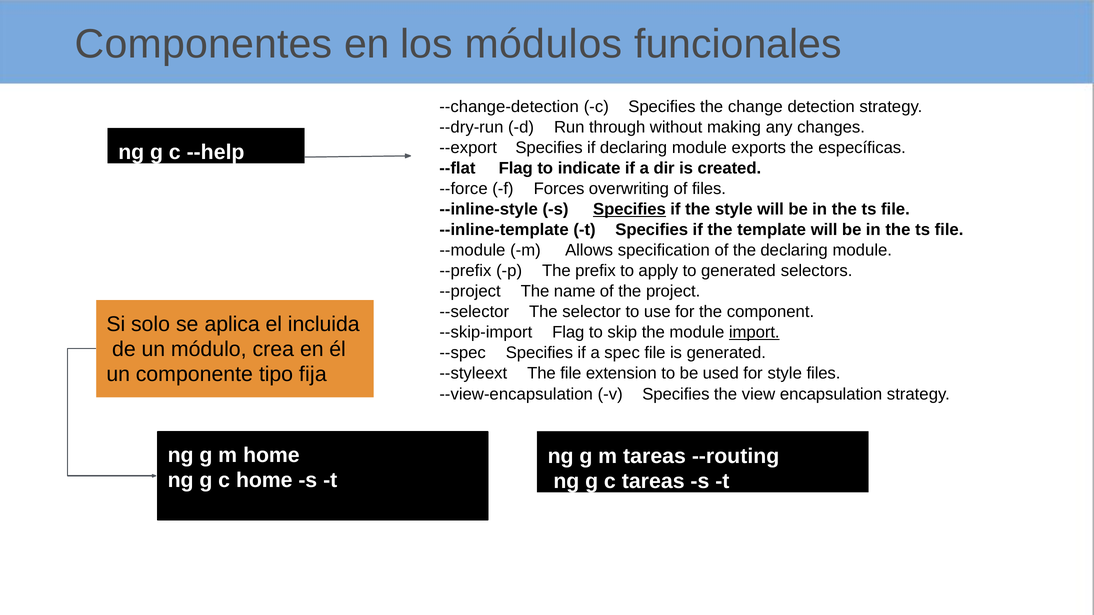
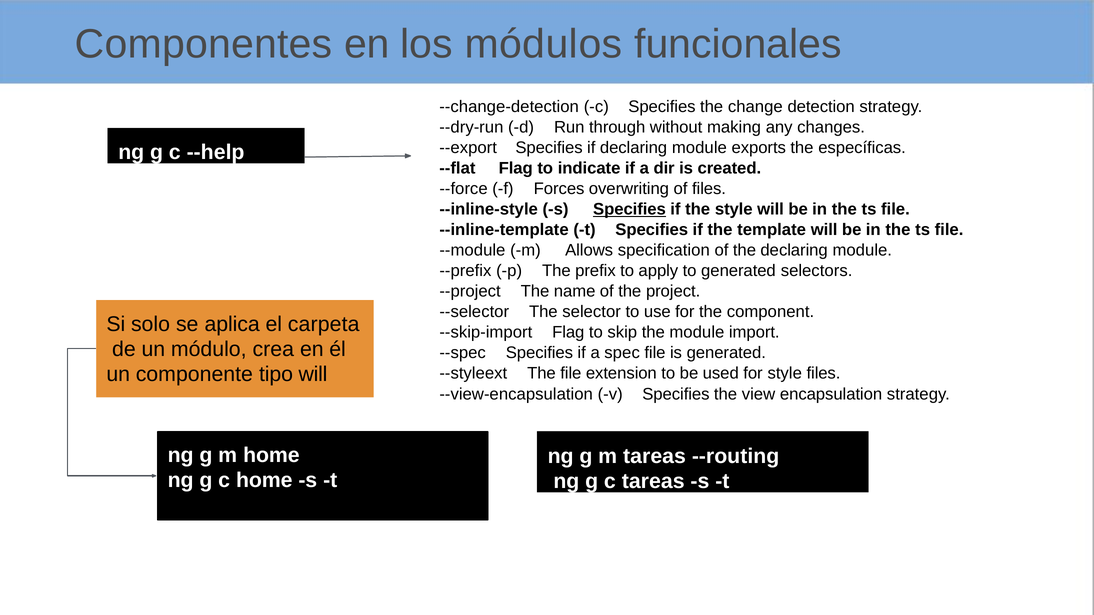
incluida: incluida -> carpeta
import underline: present -> none
tipo fija: fija -> will
